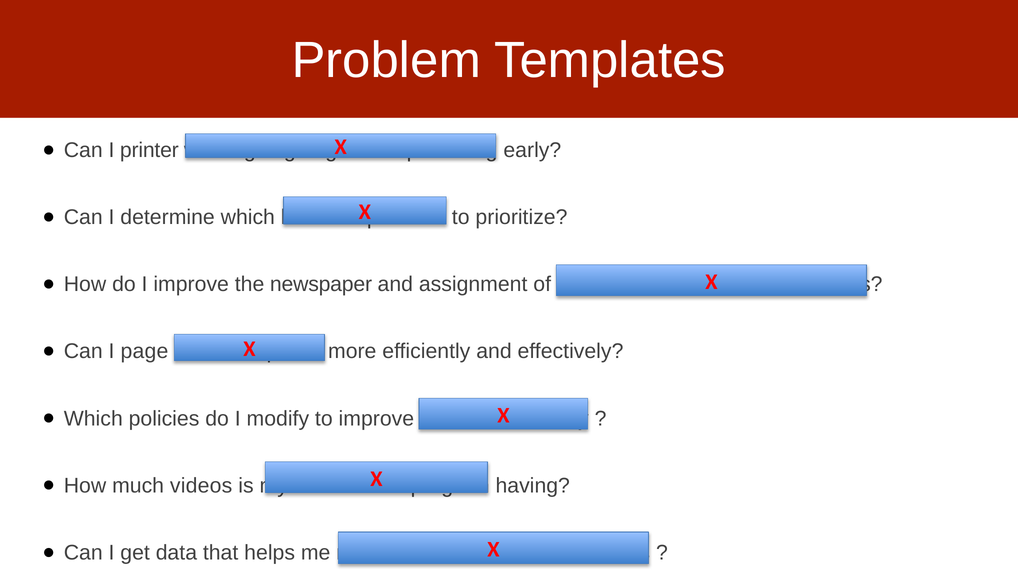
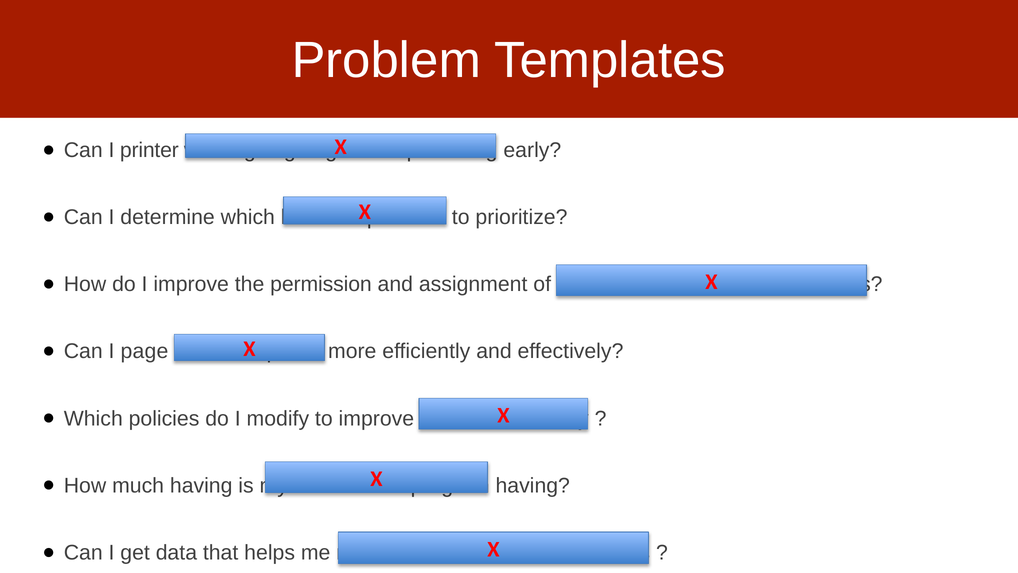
newspaper: newspaper -> permission
much videos: videos -> having
